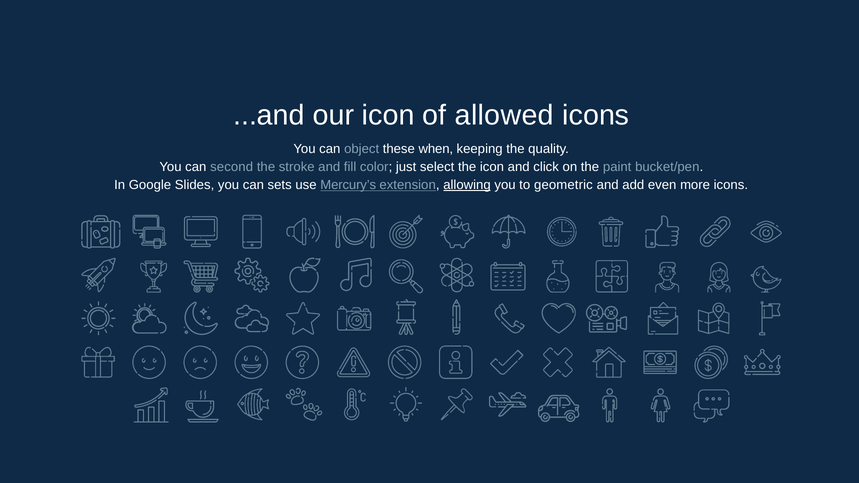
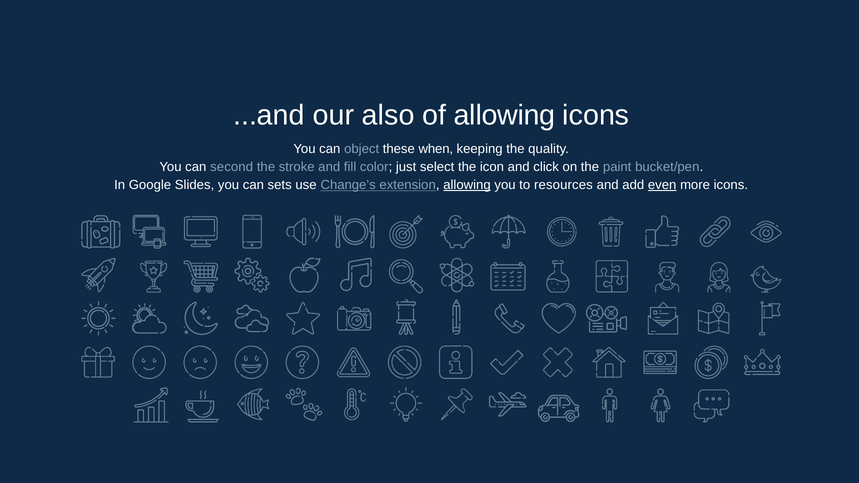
our icon: icon -> also
of allowed: allowed -> allowing
Mercury’s: Mercury’s -> Change’s
geometric: geometric -> resources
even underline: none -> present
